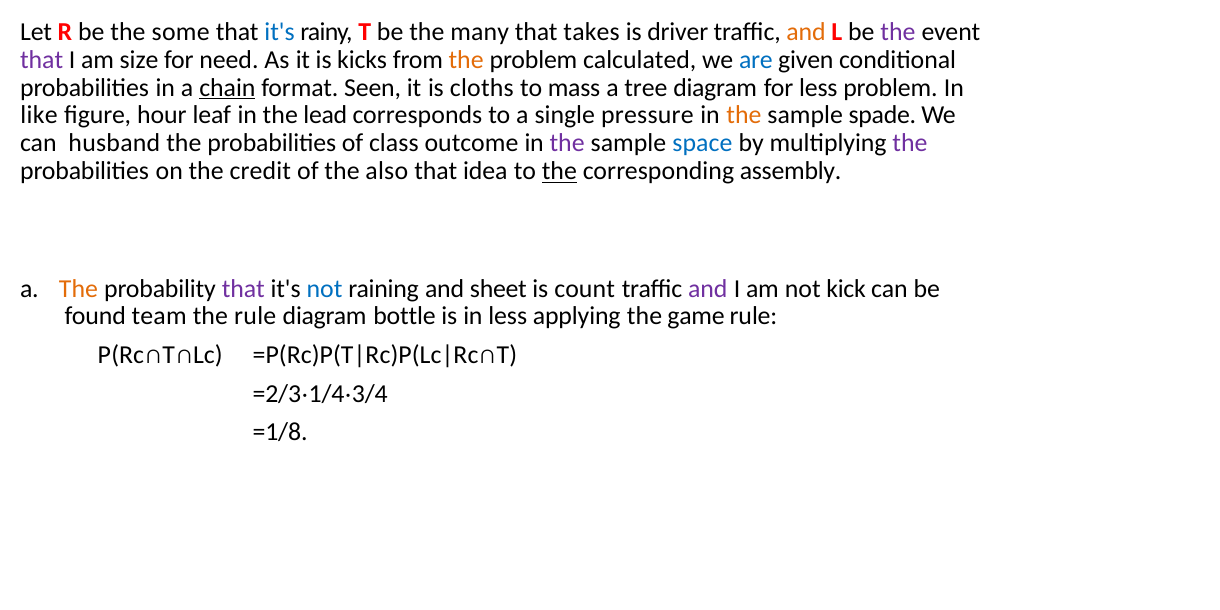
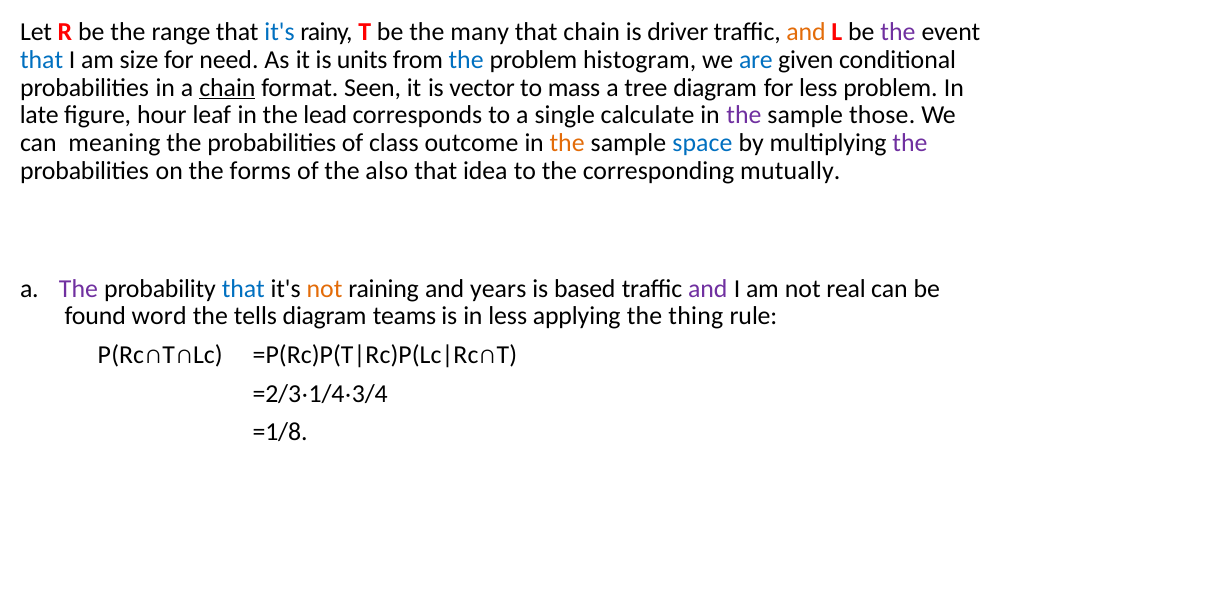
some: some -> range
that takes: takes -> chain
that at (42, 60) colour: purple -> blue
kicks: kicks -> units
the at (466, 60) colour: orange -> blue
calculated: calculated -> histogram
cloths: cloths -> vector
like: like -> late
pressure: pressure -> calculate
the at (744, 115) colour: orange -> purple
spade: spade -> those
husband: husband -> meaning
the at (567, 143) colour: purple -> orange
credit: credit -> forms
the at (559, 171) underline: present -> none
assembly: assembly -> mutually
The at (78, 289) colour: orange -> purple
that at (243, 289) colour: purple -> blue
not at (325, 289) colour: blue -> orange
sheet: sheet -> years
count: count -> based
kick: kick -> real
team: team -> word
the rule: rule -> tells
bottle: bottle -> teams
game: game -> thing
